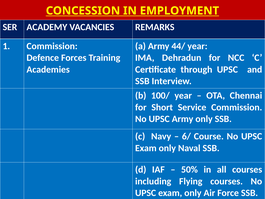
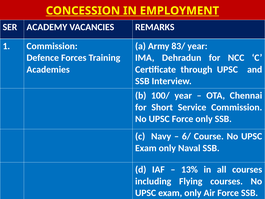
44/: 44/ -> 83/
UPSC Army: Army -> Force
50%: 50% -> 13%
